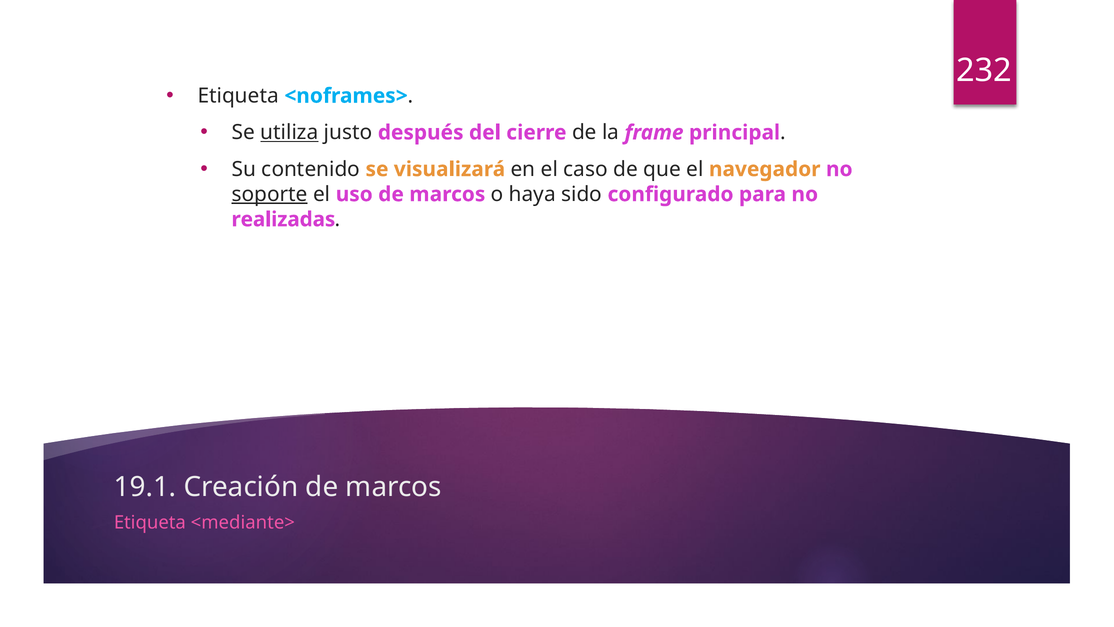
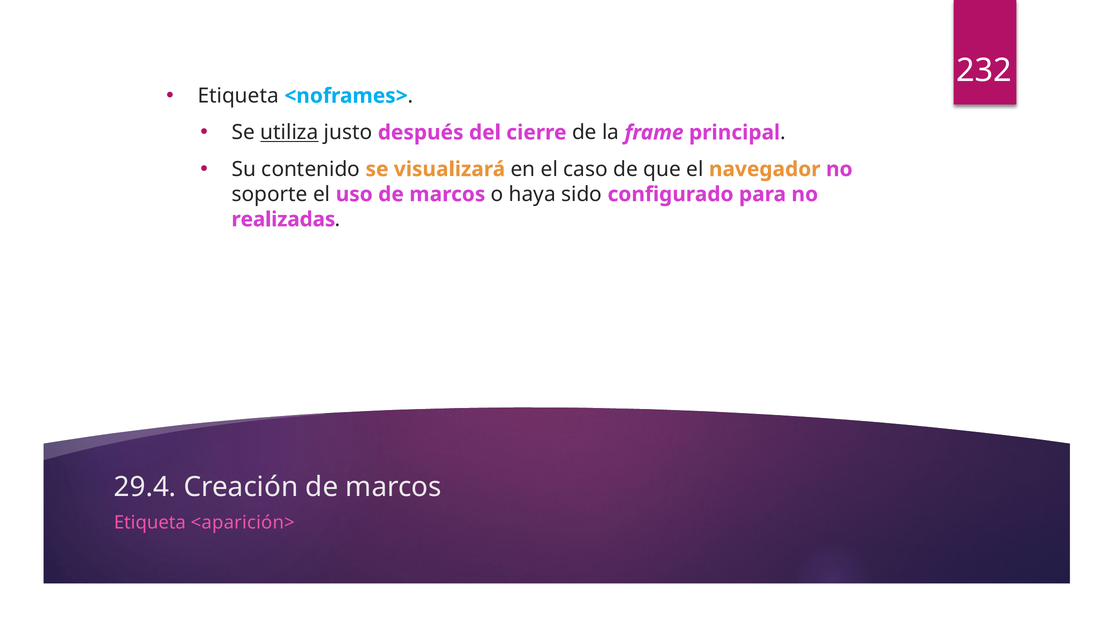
soporte underline: present -> none
19.1: 19.1 -> 29.4
<mediante>: <mediante> -> <aparición>
